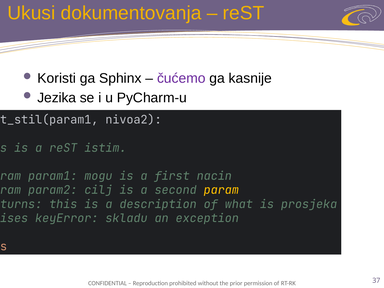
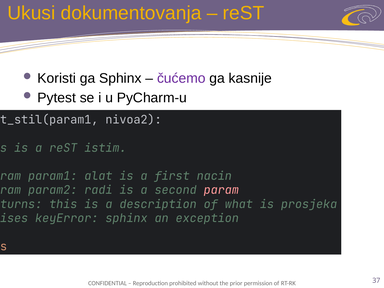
Jezika: Jezika -> Pytest
mogu: mogu -> alat
cilj: cilj -> radi
param colour: yellow -> pink
keyError skladu: skladu -> sphinx
